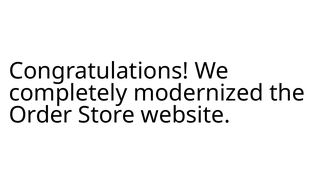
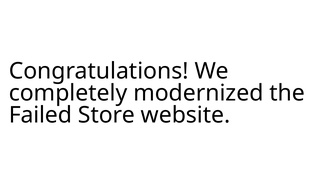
Order: Order -> Failed
